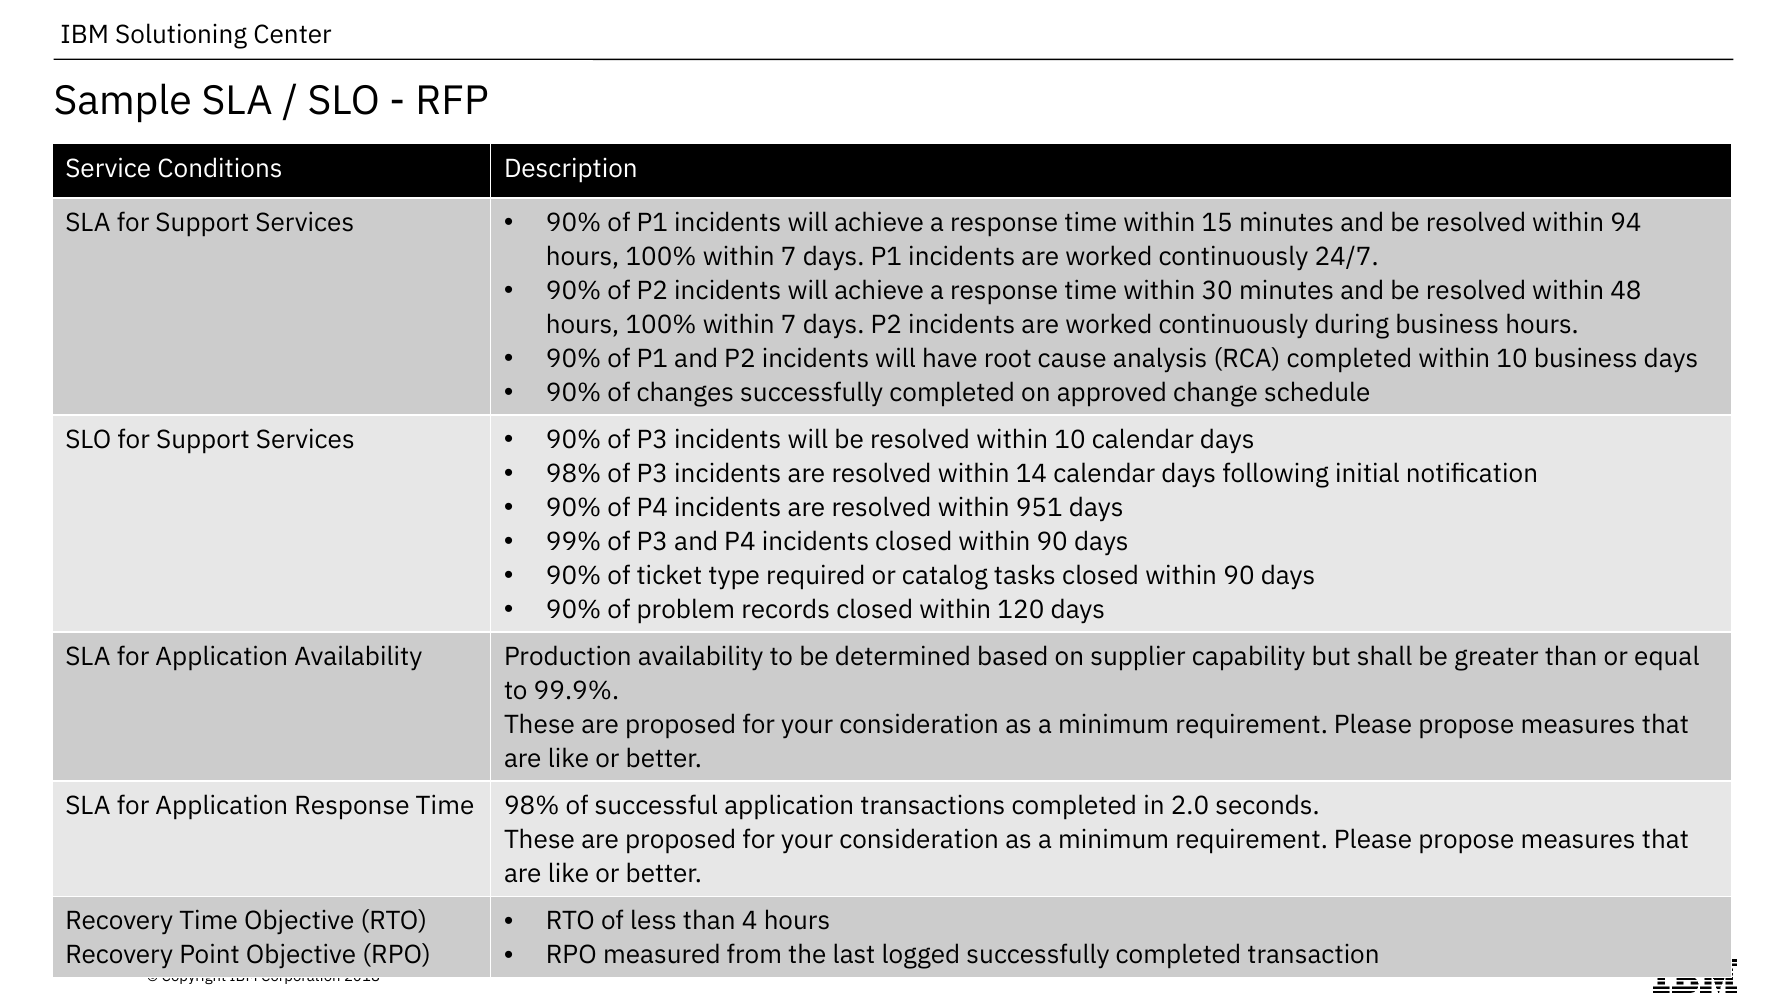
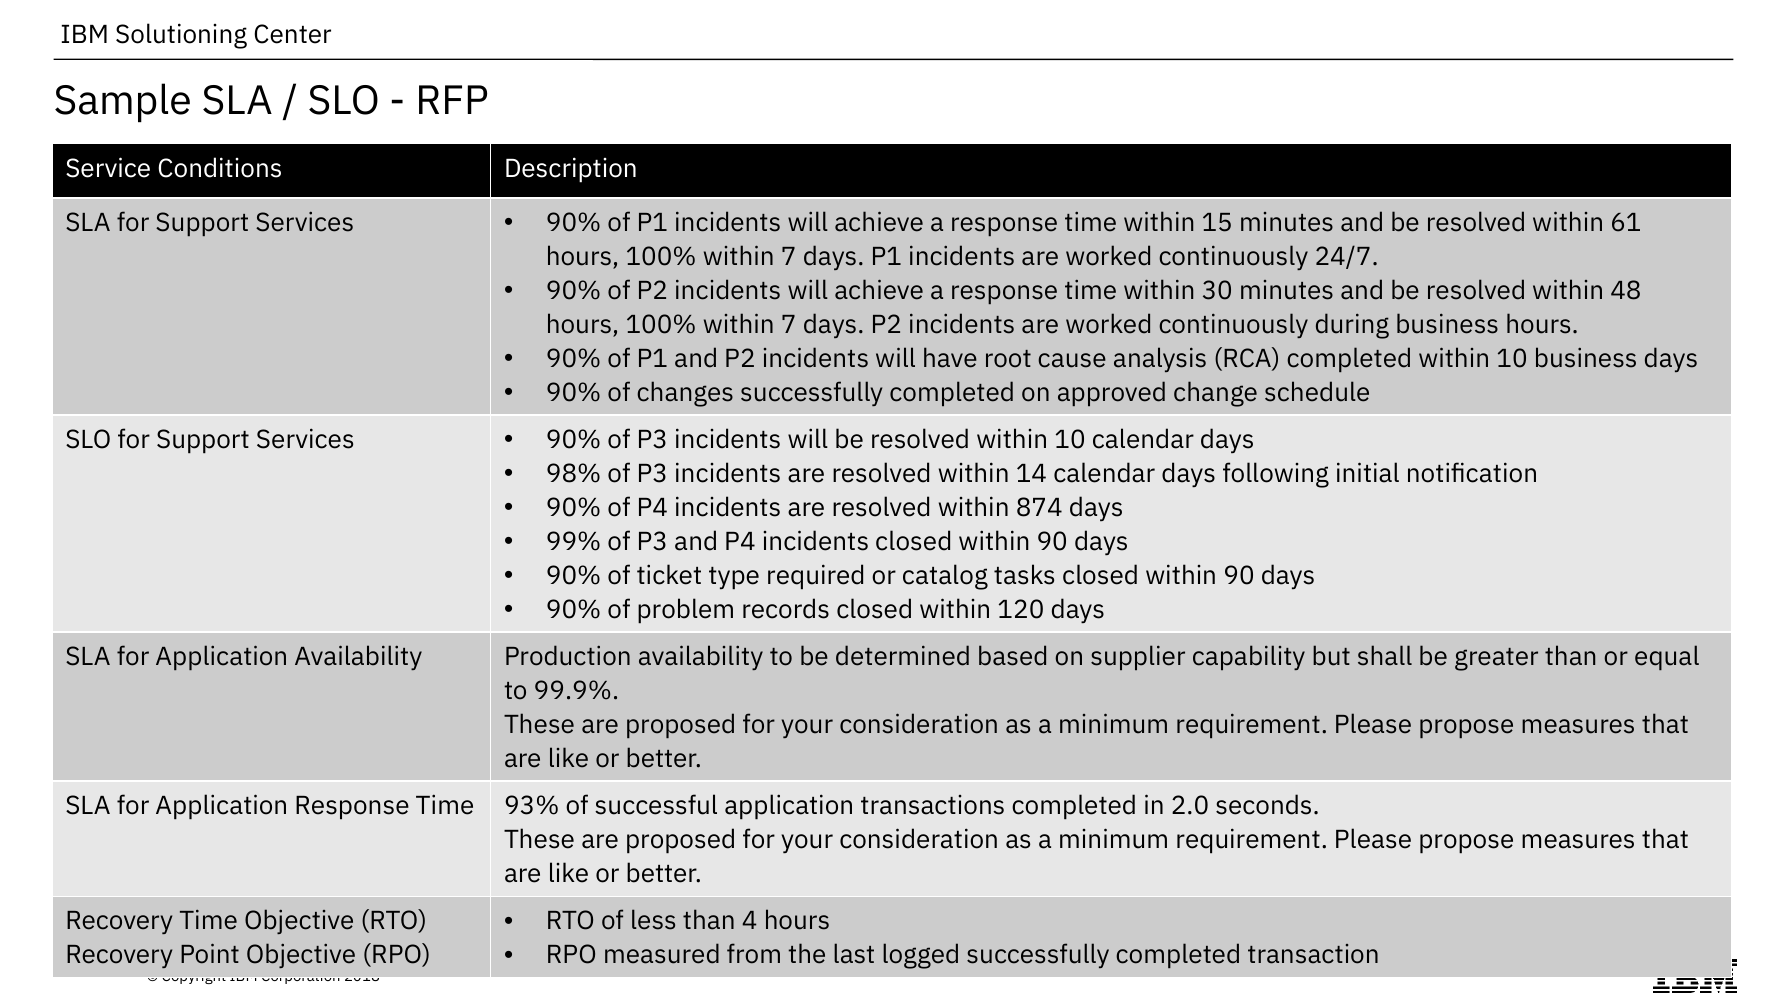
94: 94 -> 61
951: 951 -> 874
Time 98%: 98% -> 93%
